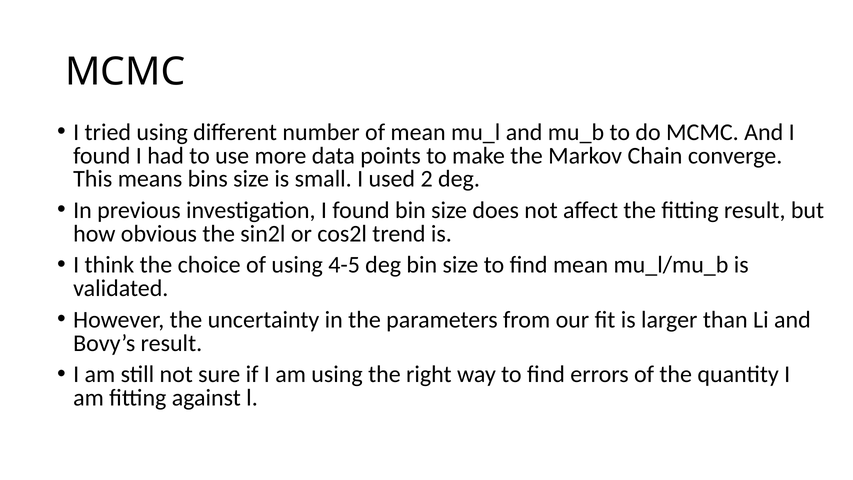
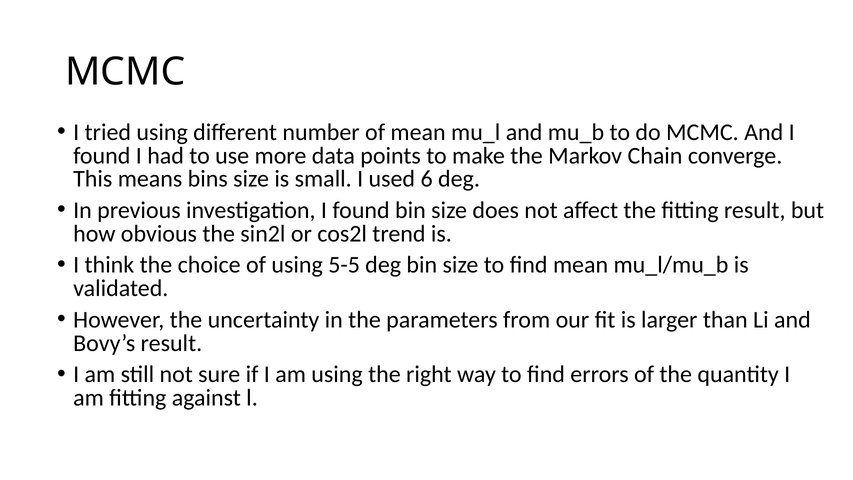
2: 2 -> 6
4-5: 4-5 -> 5-5
